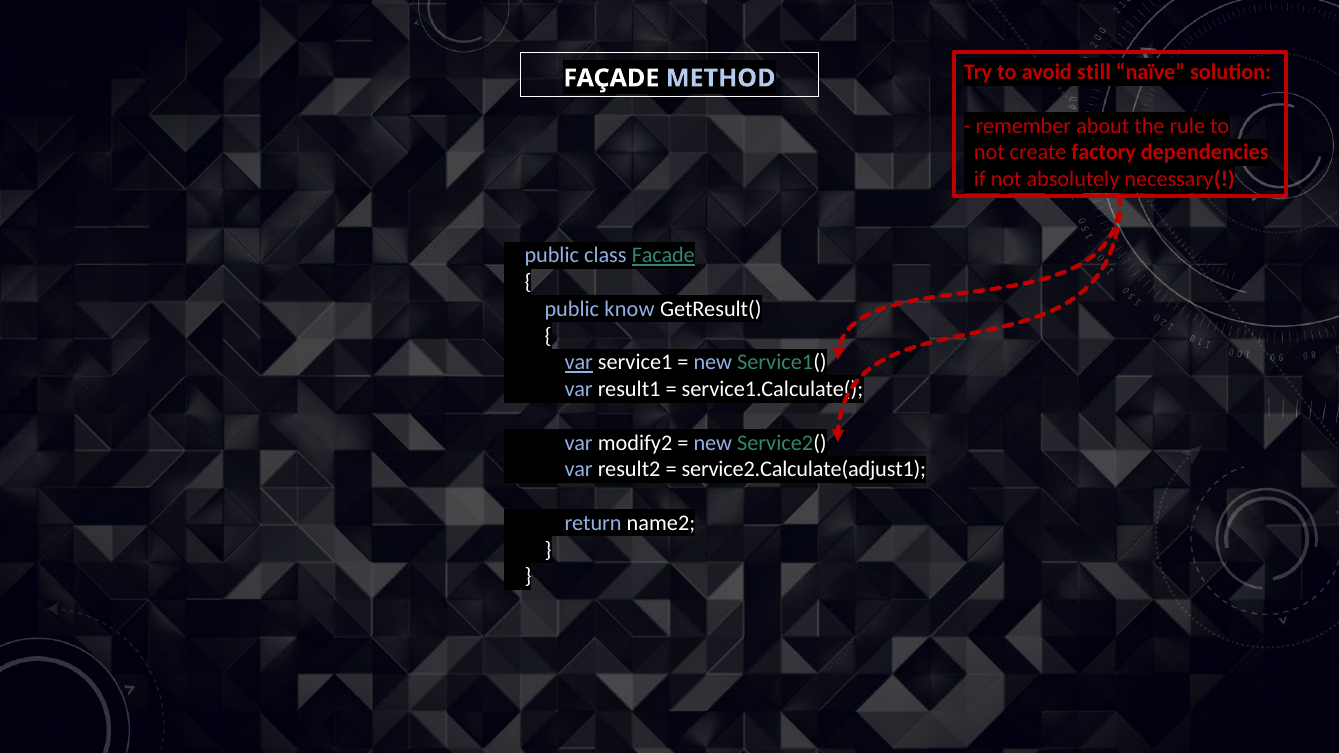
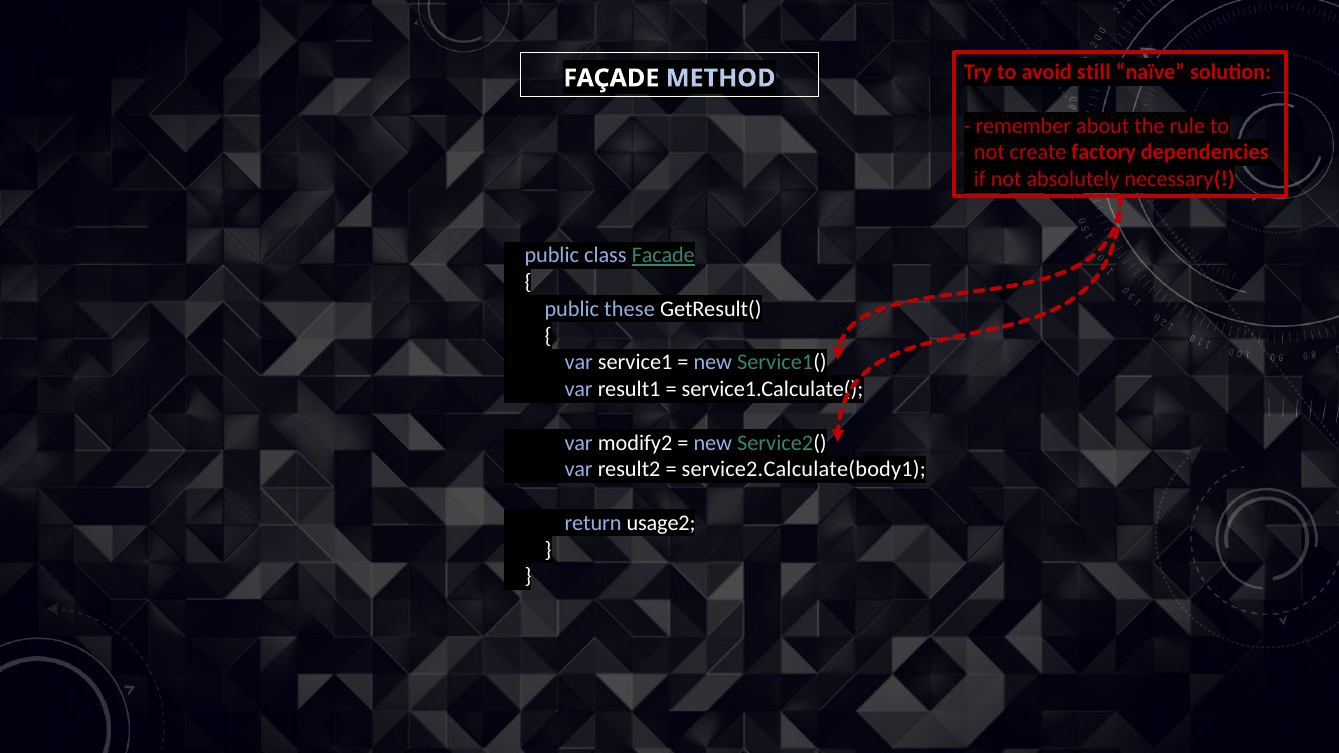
know: know -> these
var at (579, 363) underline: present -> none
service2.Calculate(adjust1: service2.Calculate(adjust1 -> service2.Calculate(body1
name2: name2 -> usage2
